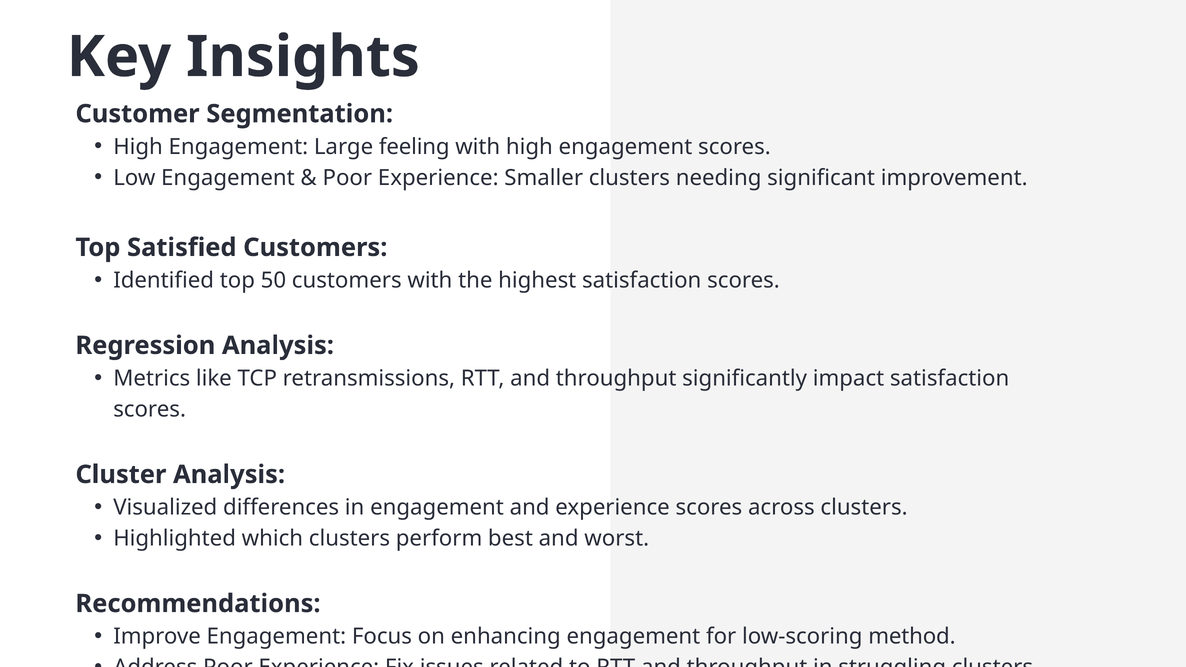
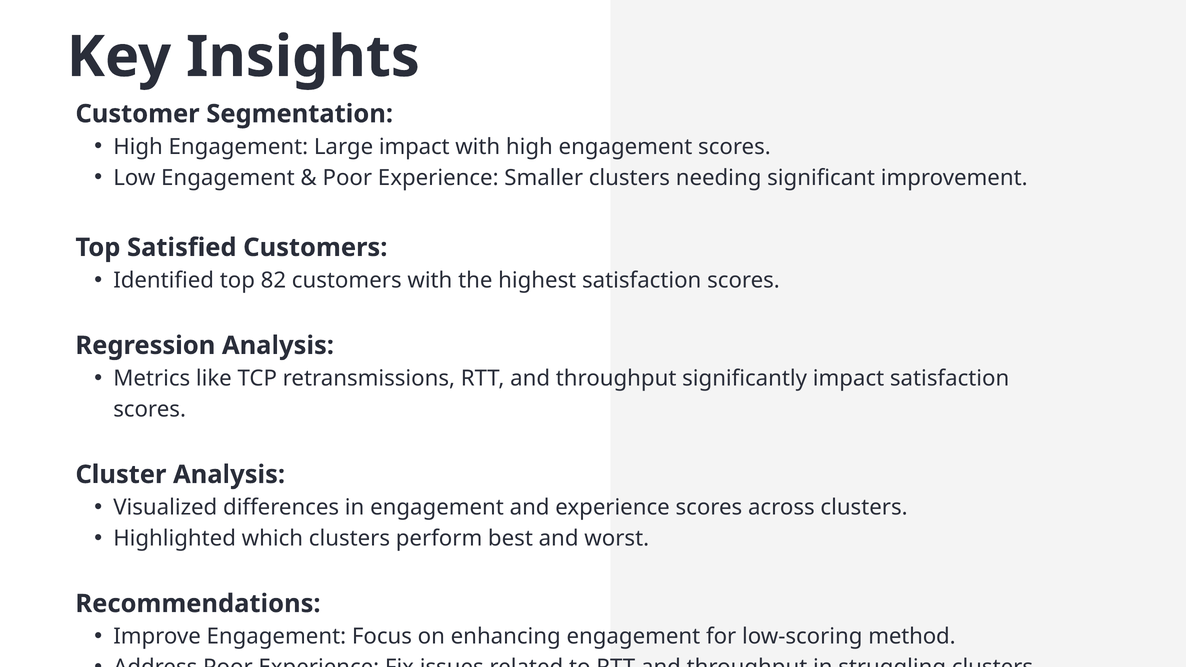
Large feeling: feeling -> impact
50: 50 -> 82
